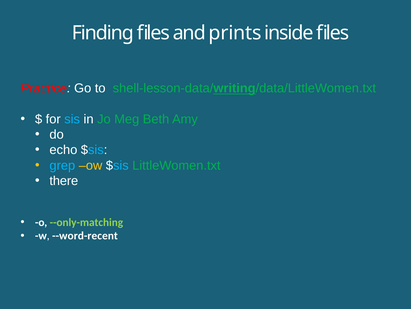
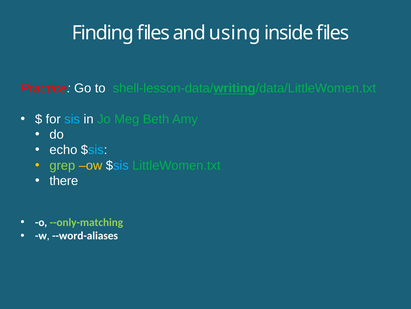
prints: prints -> using
grep colour: light blue -> light green
--word-recent: --word-recent -> --word-aliases
